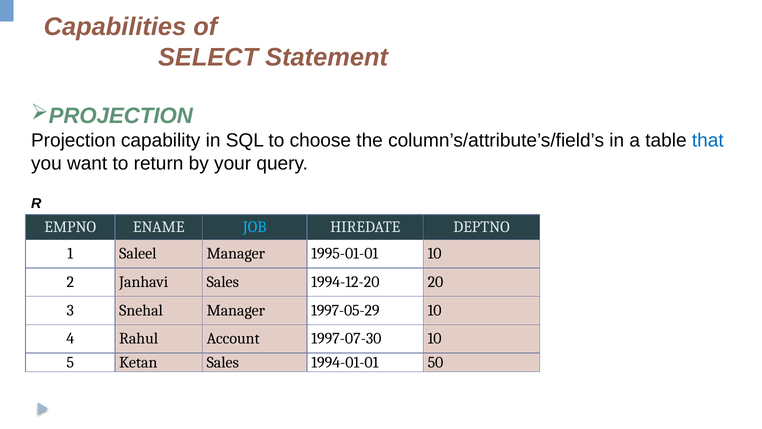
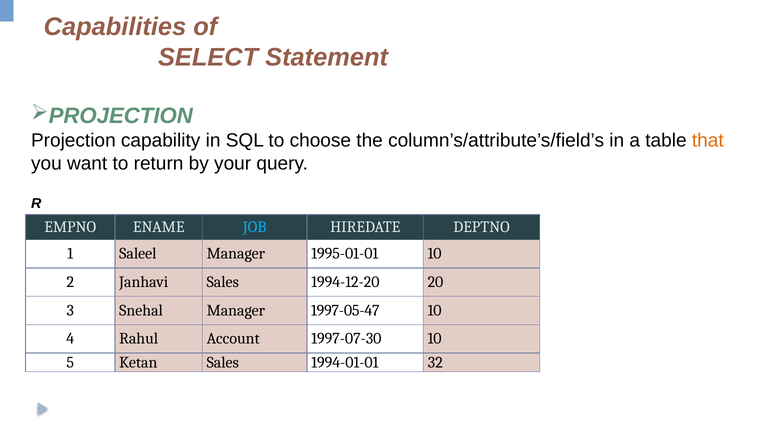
that colour: blue -> orange
1997-05-29: 1997-05-29 -> 1997-05-47
50: 50 -> 32
